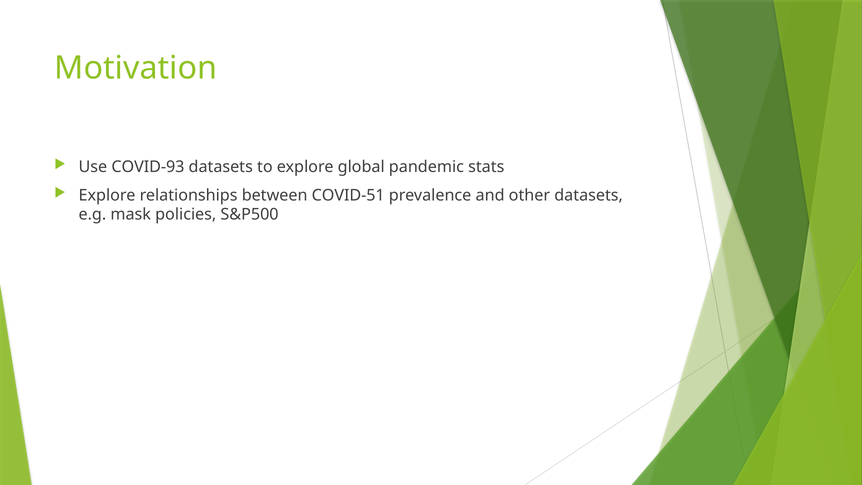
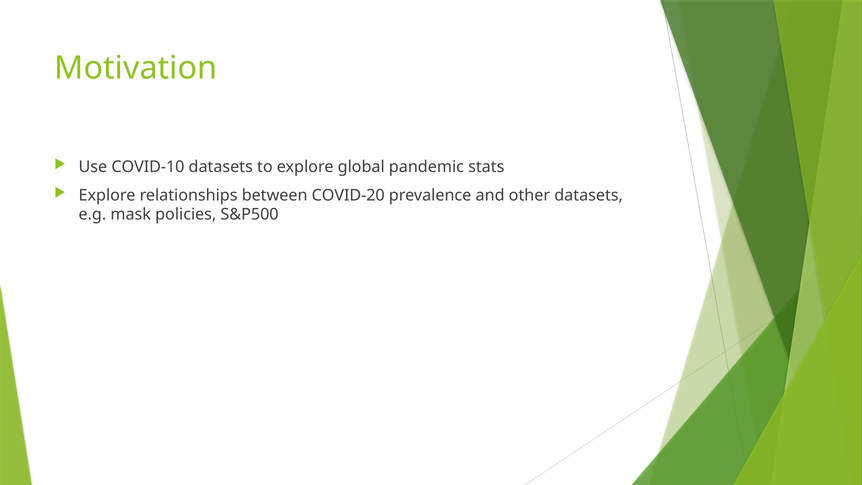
COVID-93: COVID-93 -> COVID-10
COVID-51: COVID-51 -> COVID-20
